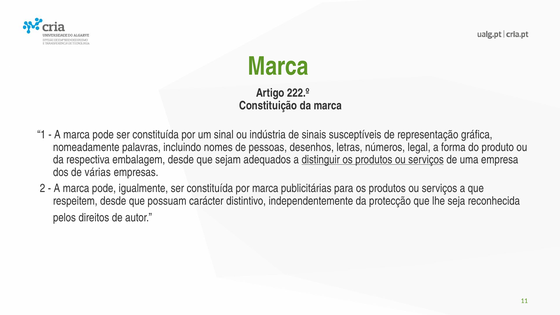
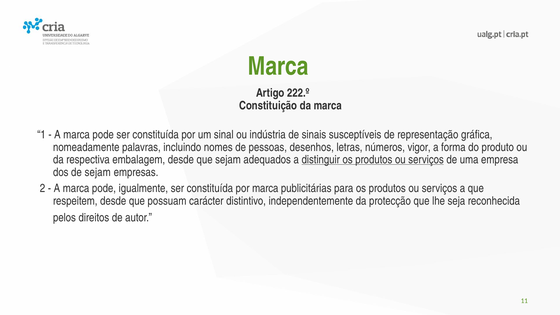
legal: legal -> vigor
de várias: várias -> sejam
